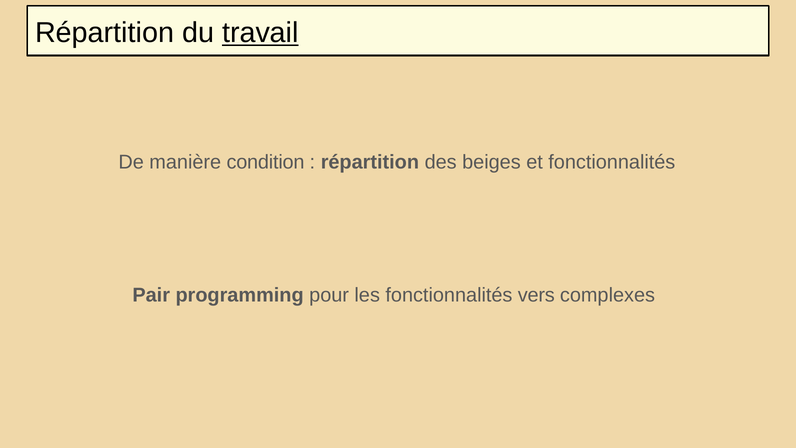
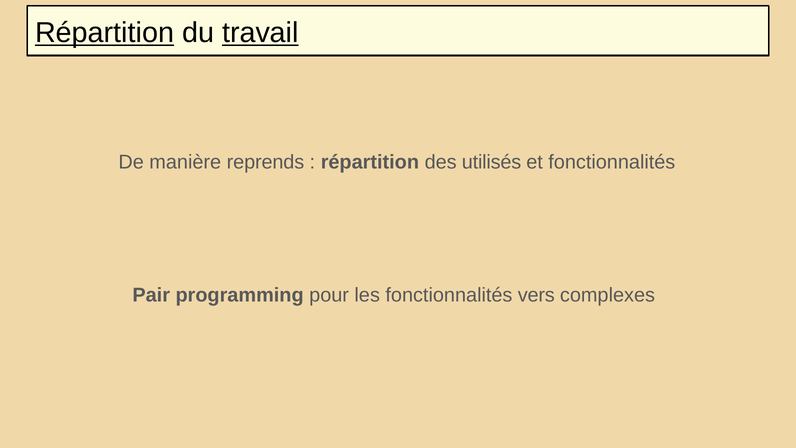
Répartition at (105, 33) underline: none -> present
condition: condition -> reprends
beiges: beiges -> utilisés
